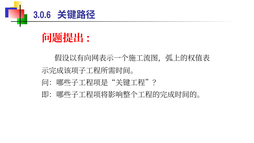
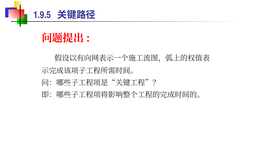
3.0.6: 3.0.6 -> 1.9.5
